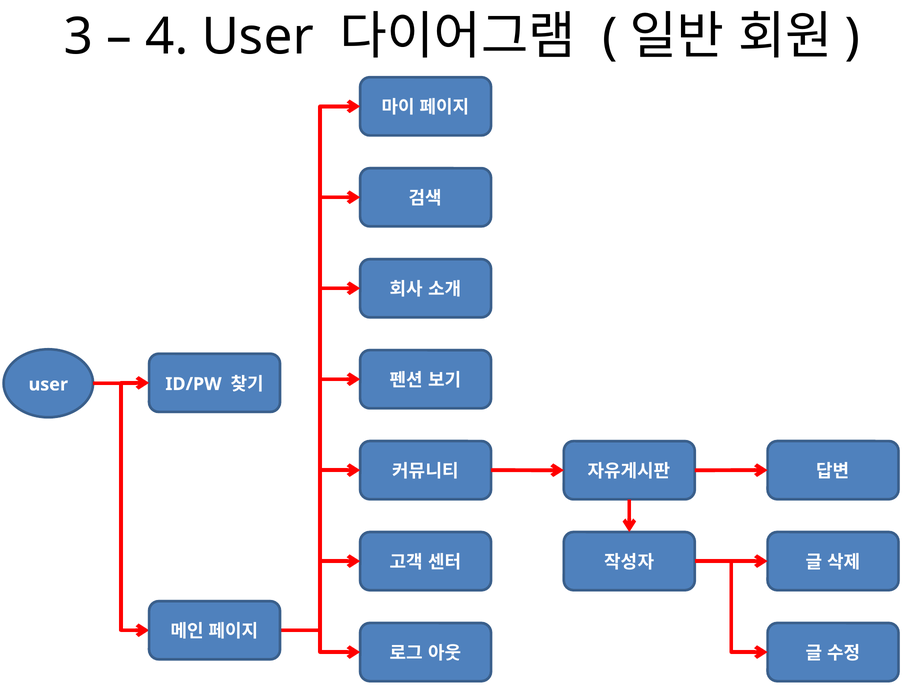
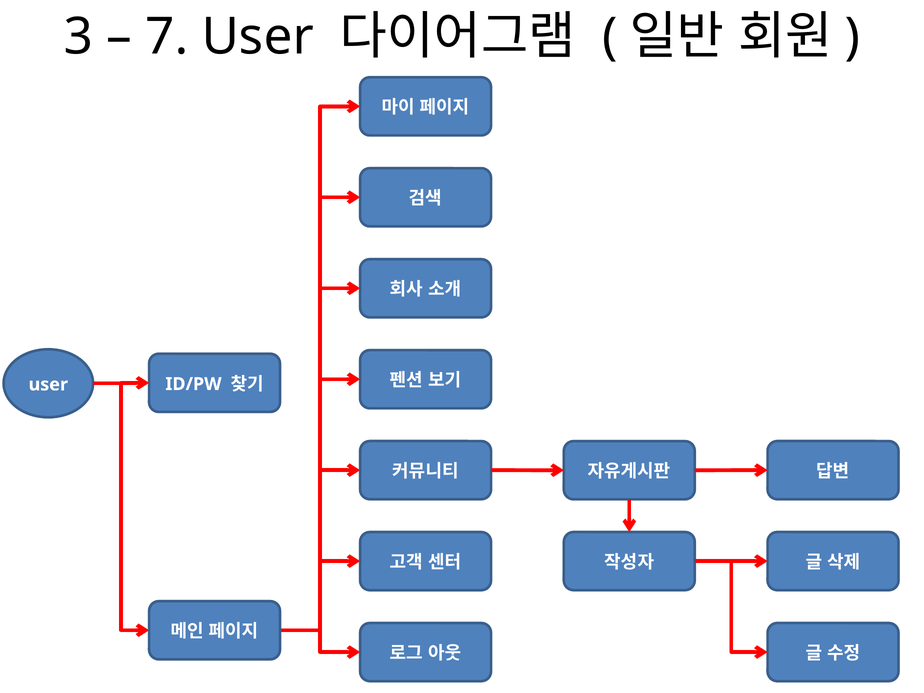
4: 4 -> 7
